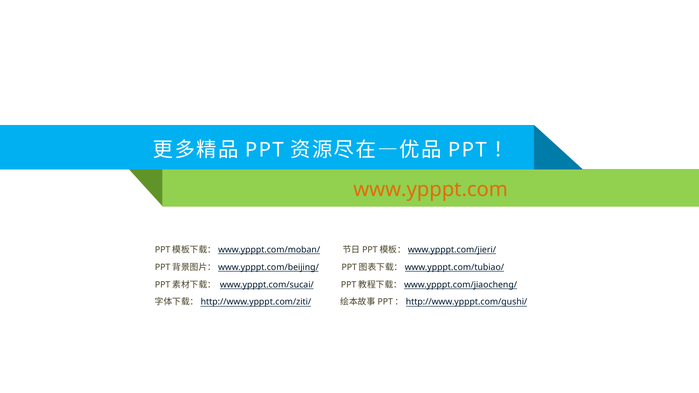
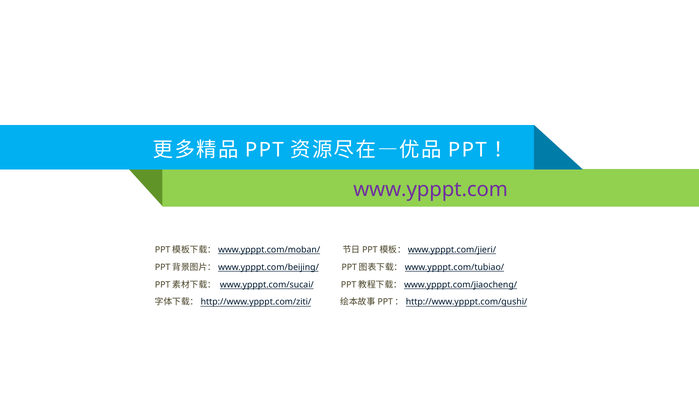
www.ypppt.com colour: orange -> purple
